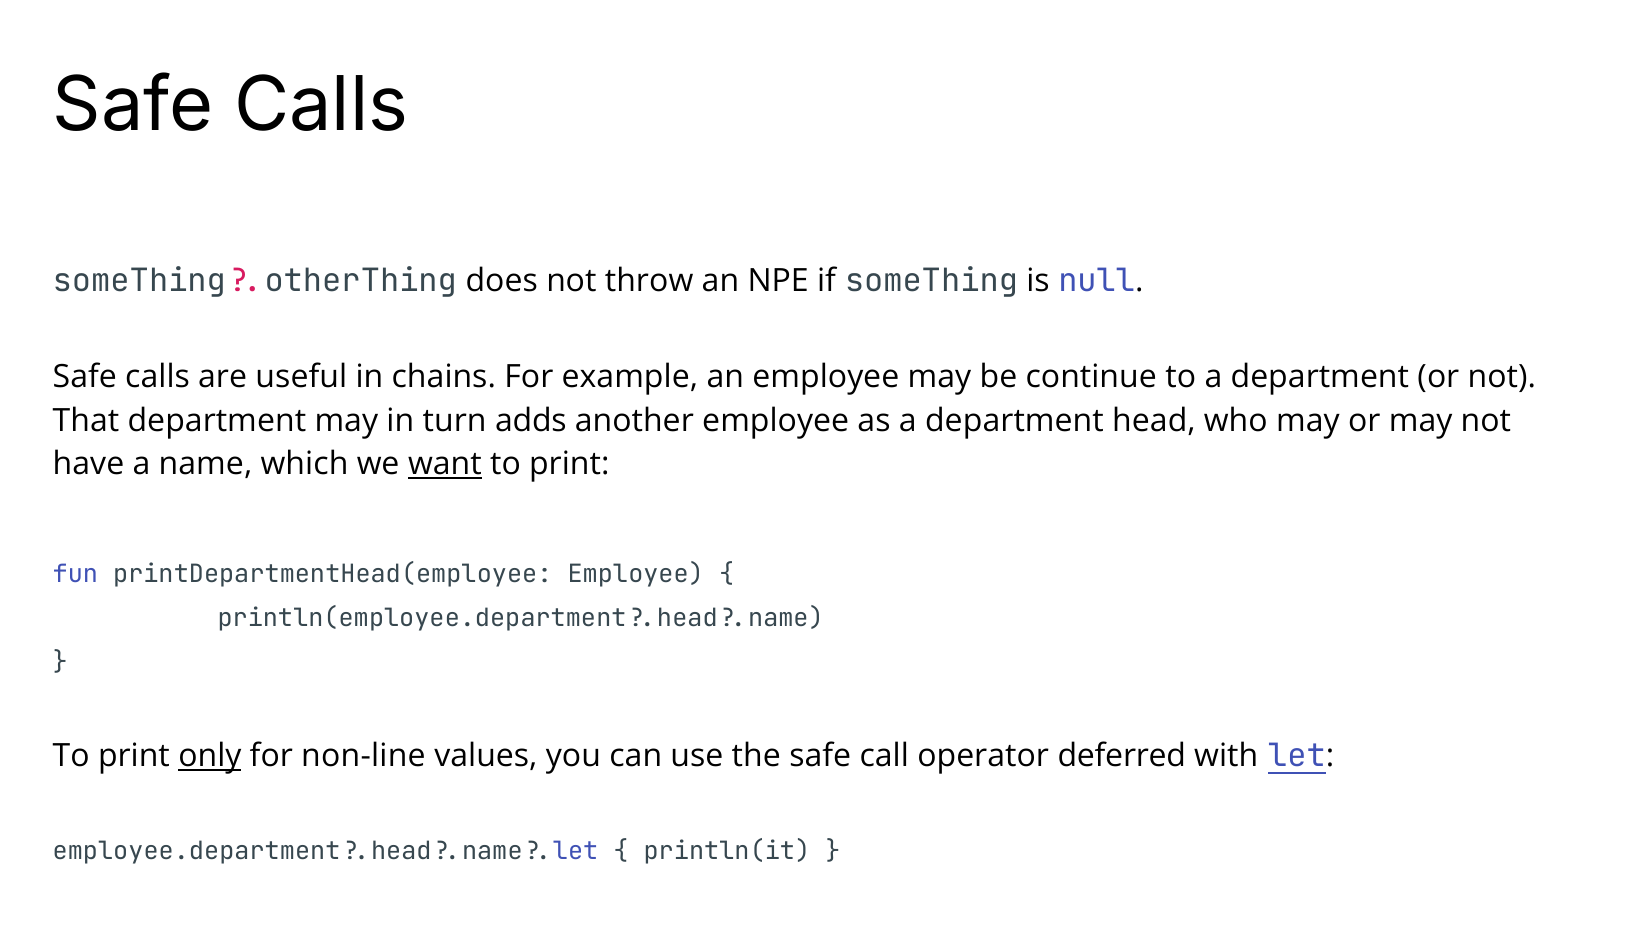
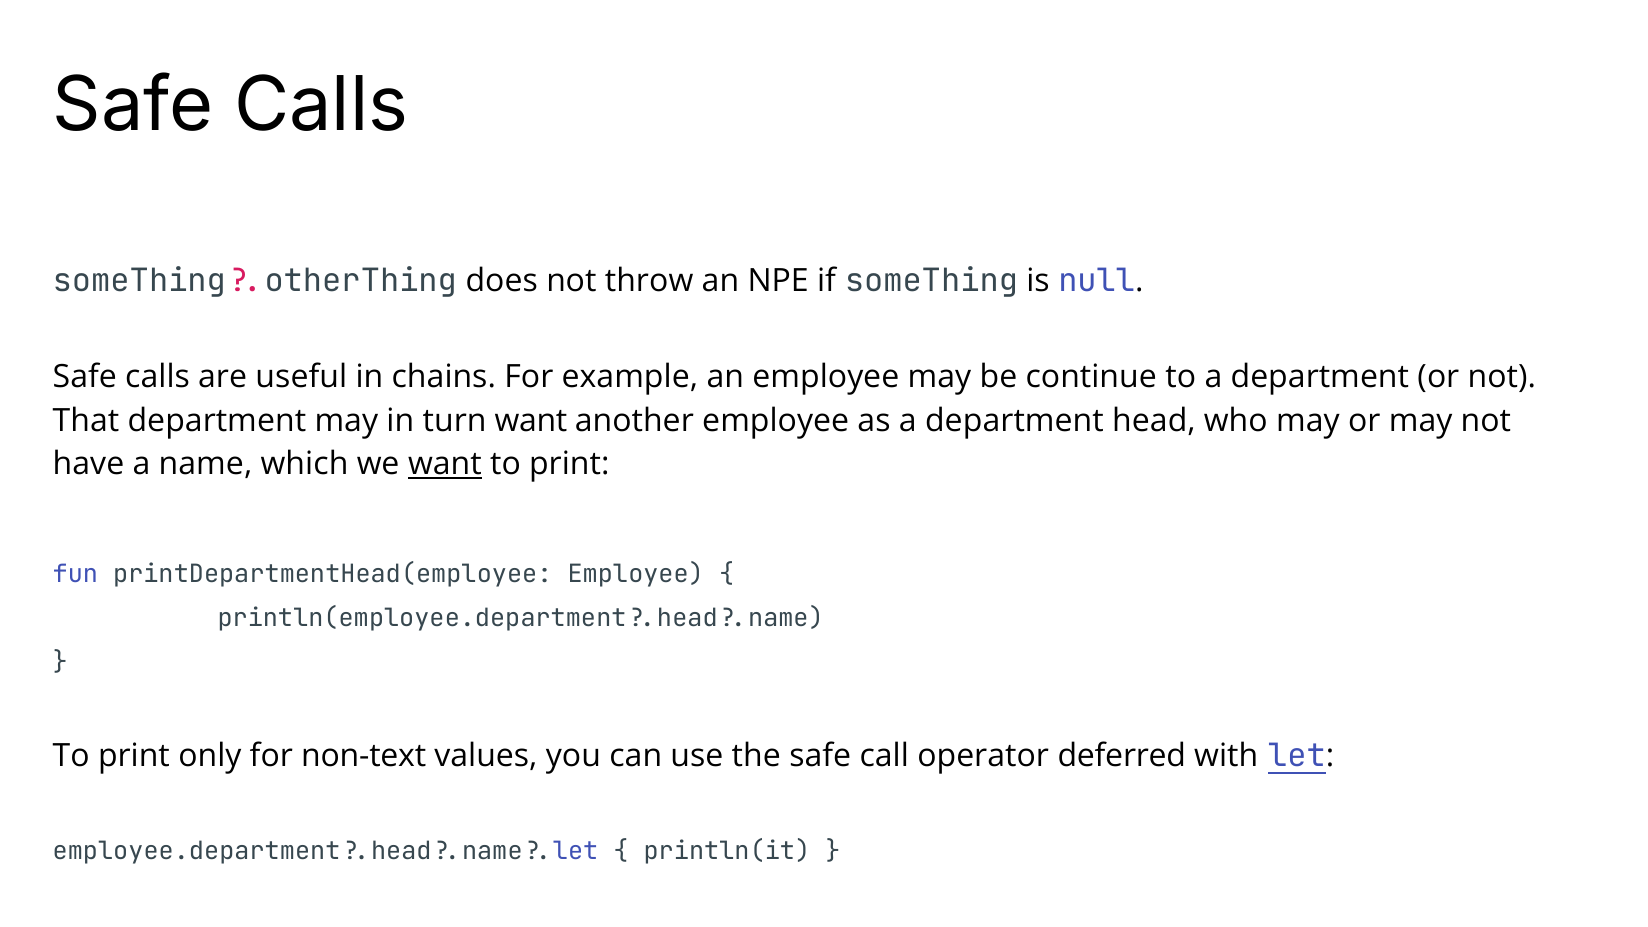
turn adds: adds -> want
only underline: present -> none
non-line: non-line -> non-text
